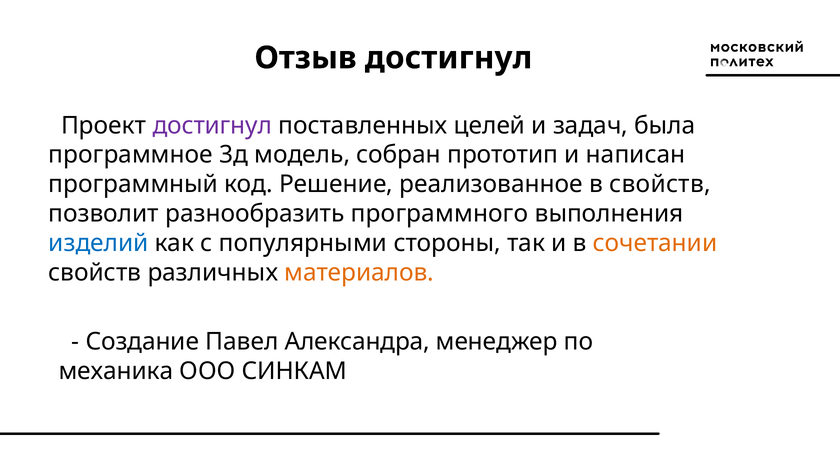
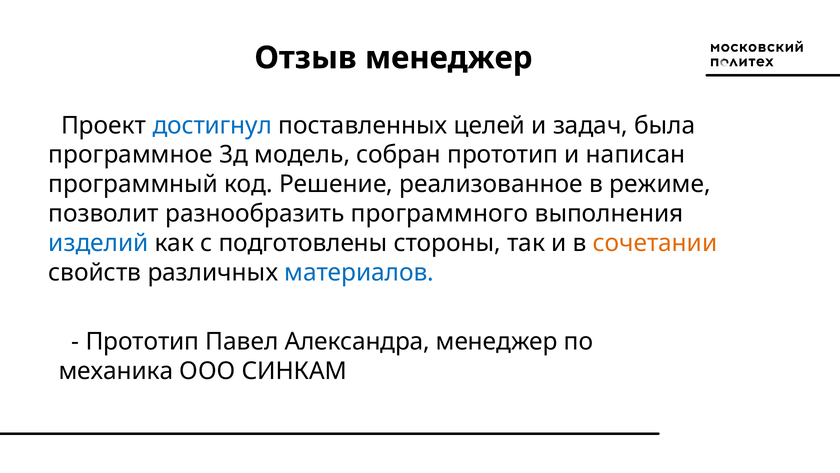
Отзыв достигнул: достигнул -> менеджер
достигнул at (212, 125) colour: purple -> blue
в свойств: свойств -> режиме
популярными: популярными -> подготовлены
материалов colour: orange -> blue
Создание at (142, 341): Создание -> Прототип
